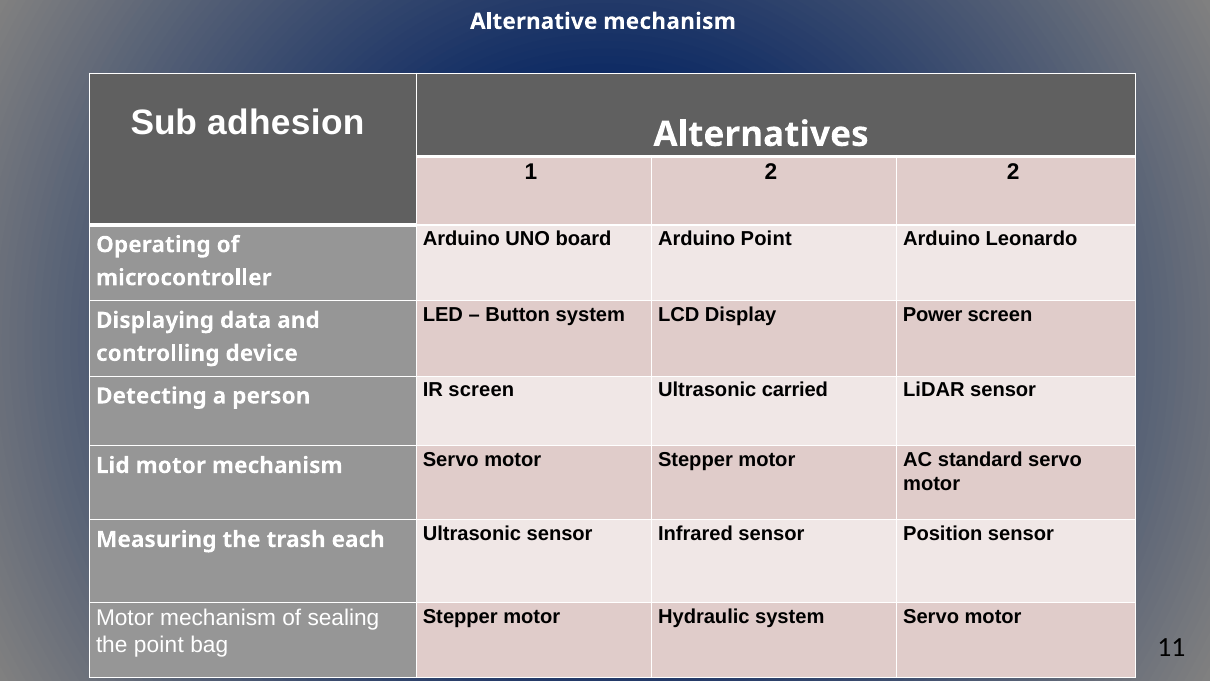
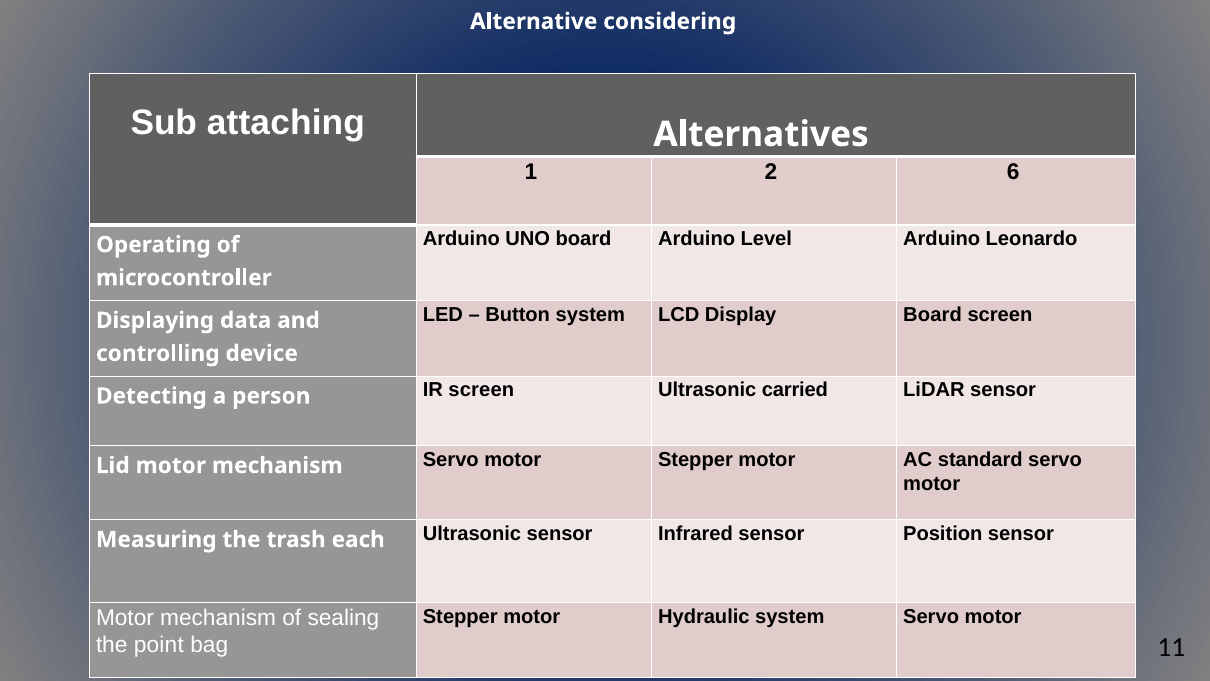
Alternative mechanism: mechanism -> considering
adhesion: adhesion -> attaching
2 2: 2 -> 6
Arduino Point: Point -> Level
Display Power: Power -> Board
